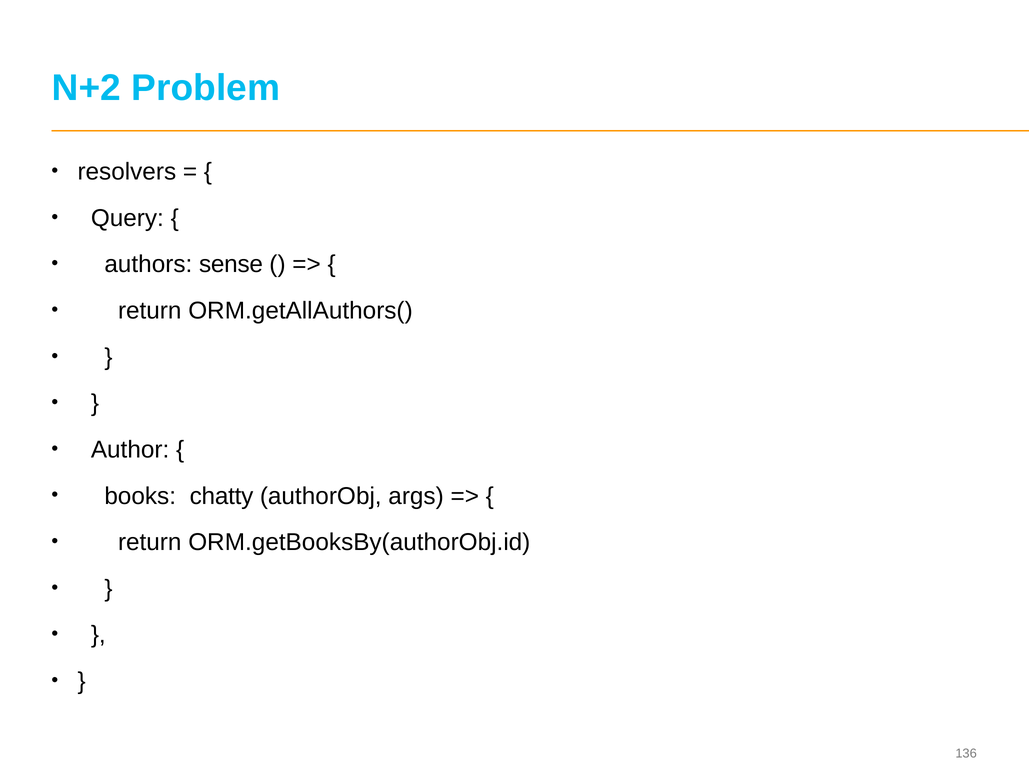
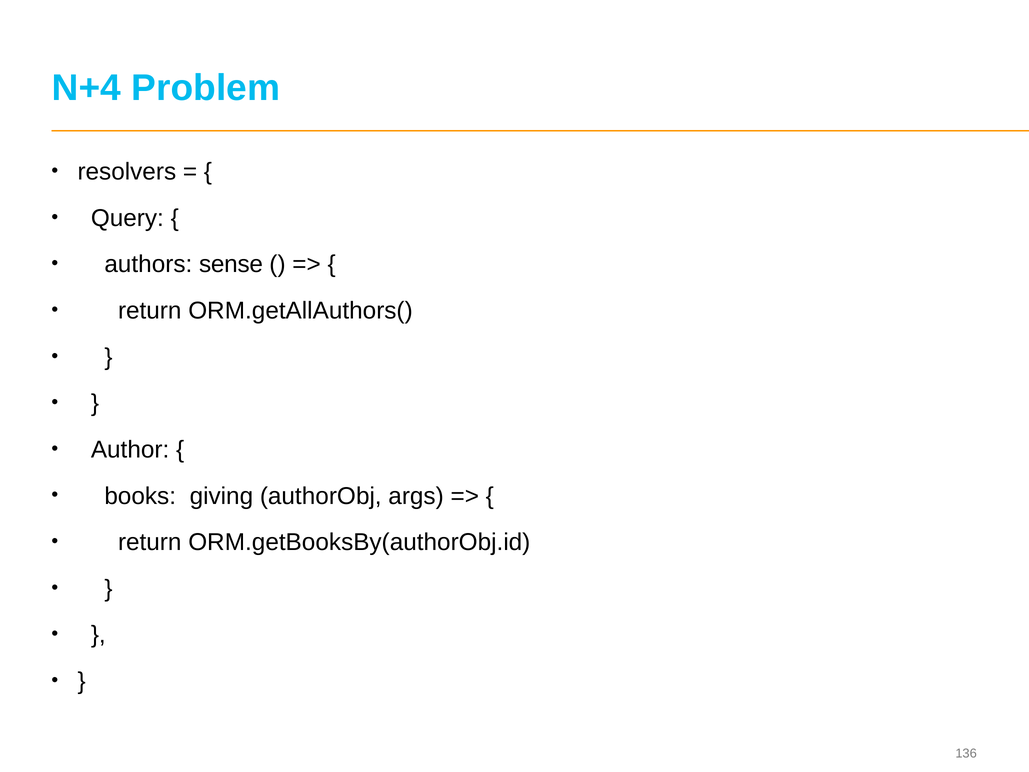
N+2: N+2 -> N+4
chatty: chatty -> giving
